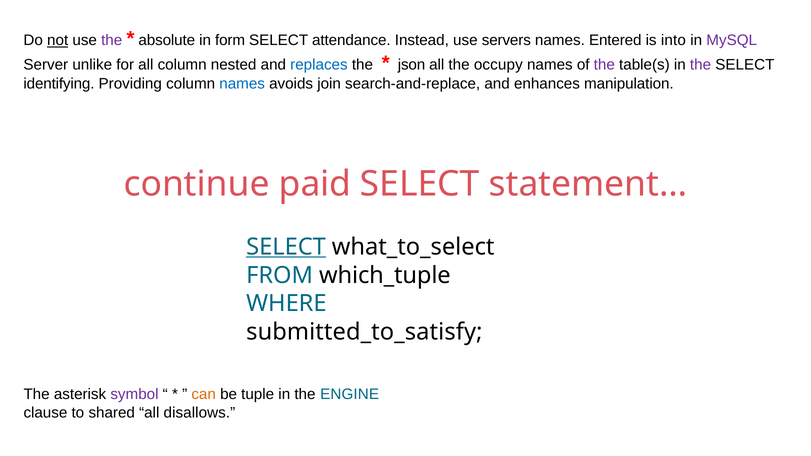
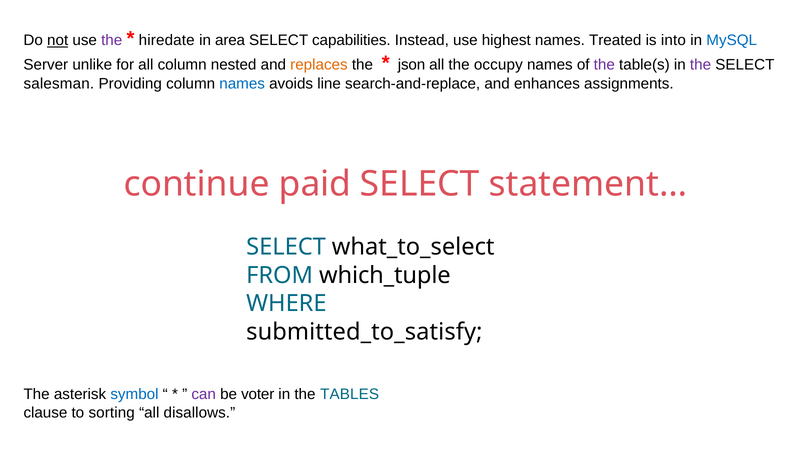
absolute: absolute -> hiredate
form: form -> area
attendance: attendance -> capabilities
servers: servers -> highest
Entered: Entered -> Treated
MySQL colour: purple -> blue
replaces colour: blue -> orange
identifying: identifying -> salesman
join: join -> line
manipulation: manipulation -> assignments
SELECT at (286, 247) underline: present -> none
symbol colour: purple -> blue
can colour: orange -> purple
tuple: tuple -> voter
ENGINE: ENGINE -> TABLES
shared: shared -> sorting
